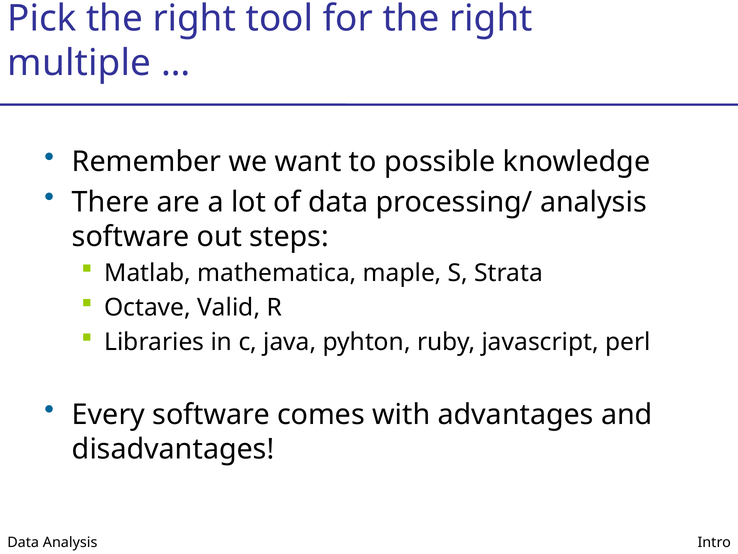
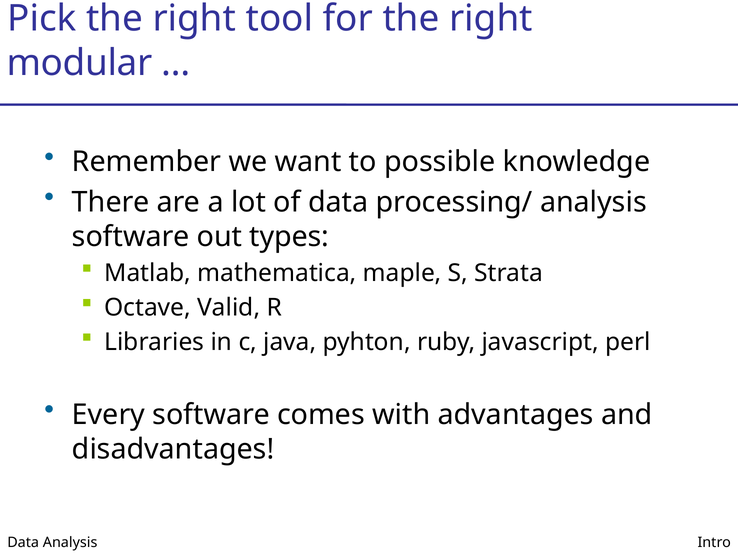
multiple: multiple -> modular
steps: steps -> types
